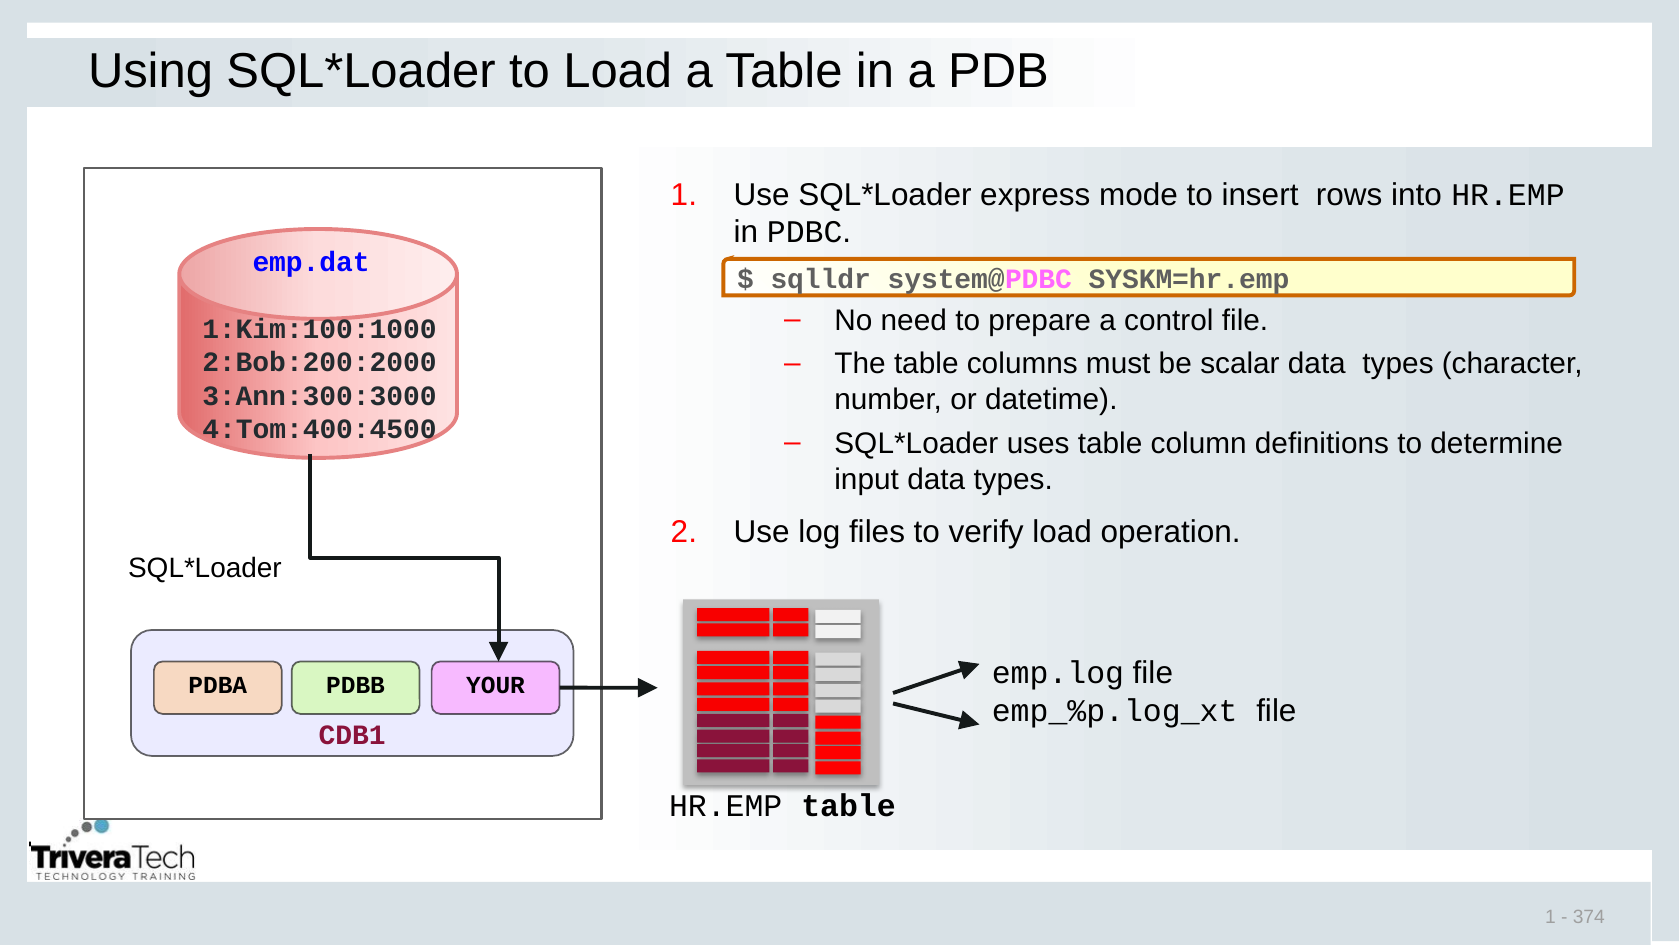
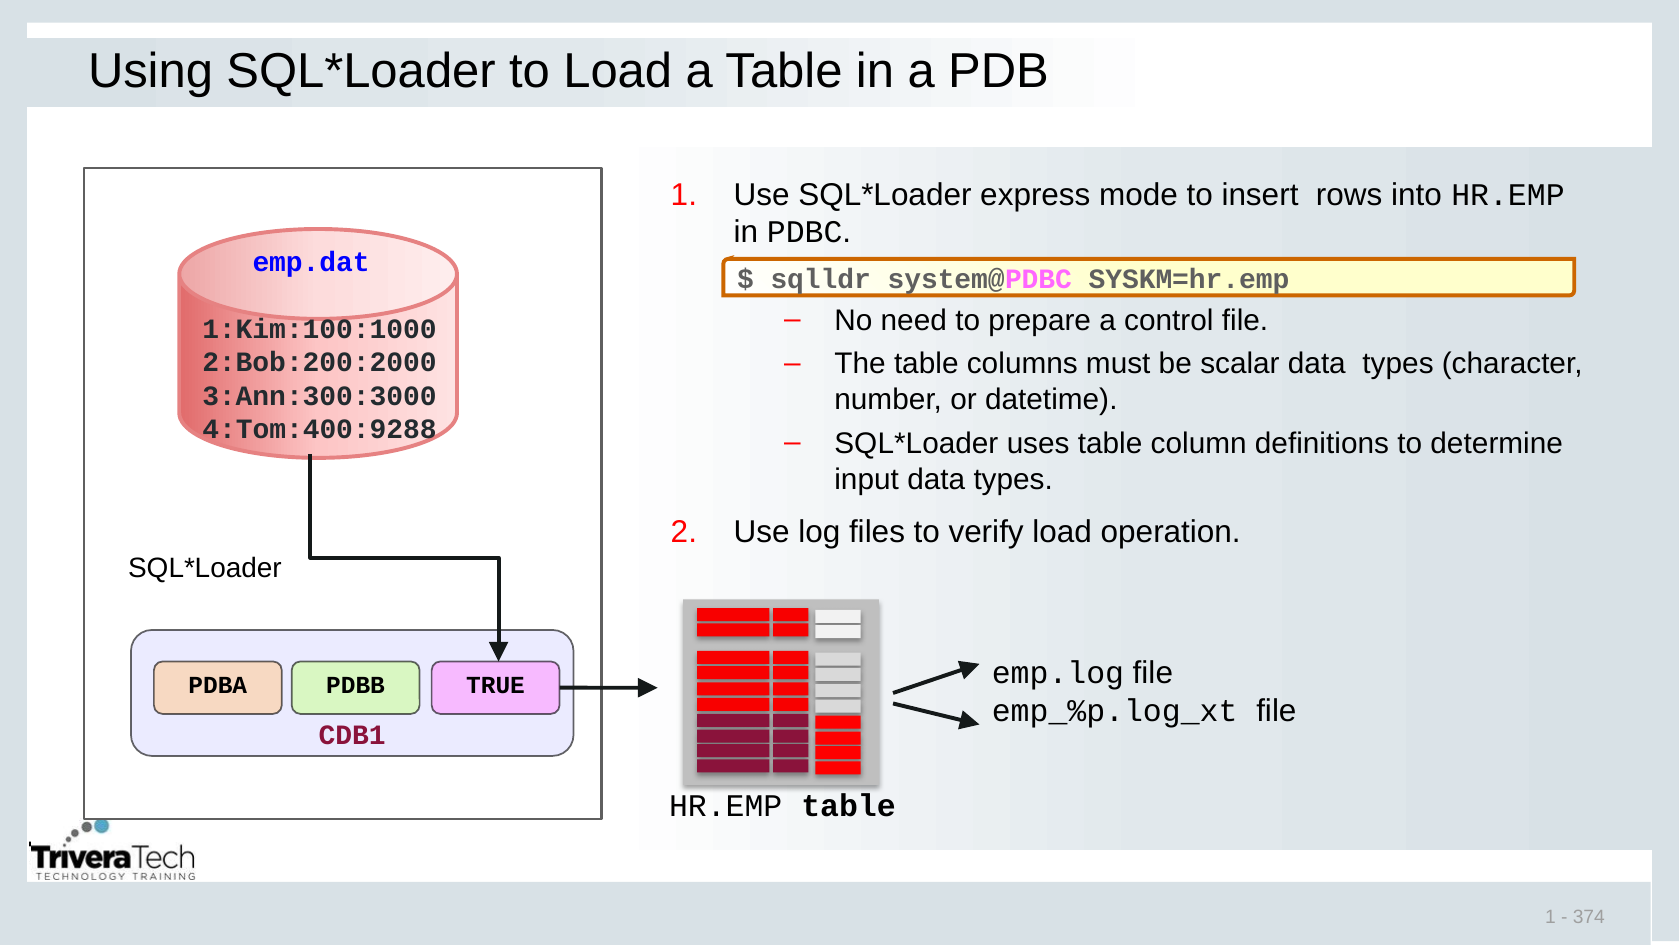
4:Tom:400:4500: 4:Tom:400:4500 -> 4:Tom:400:9288
YOUR: YOUR -> TRUE
